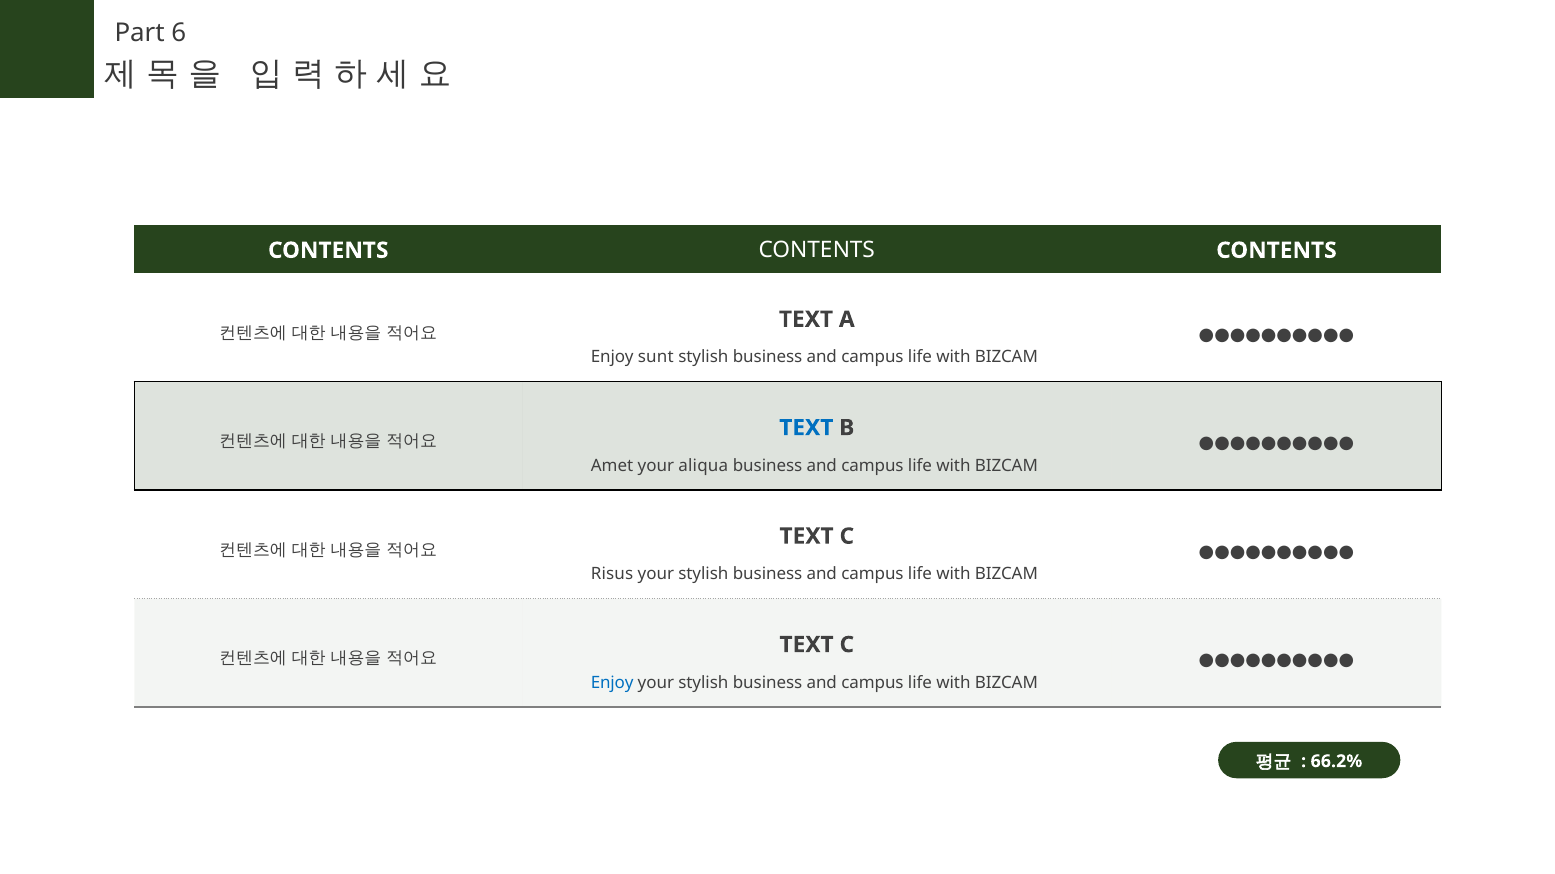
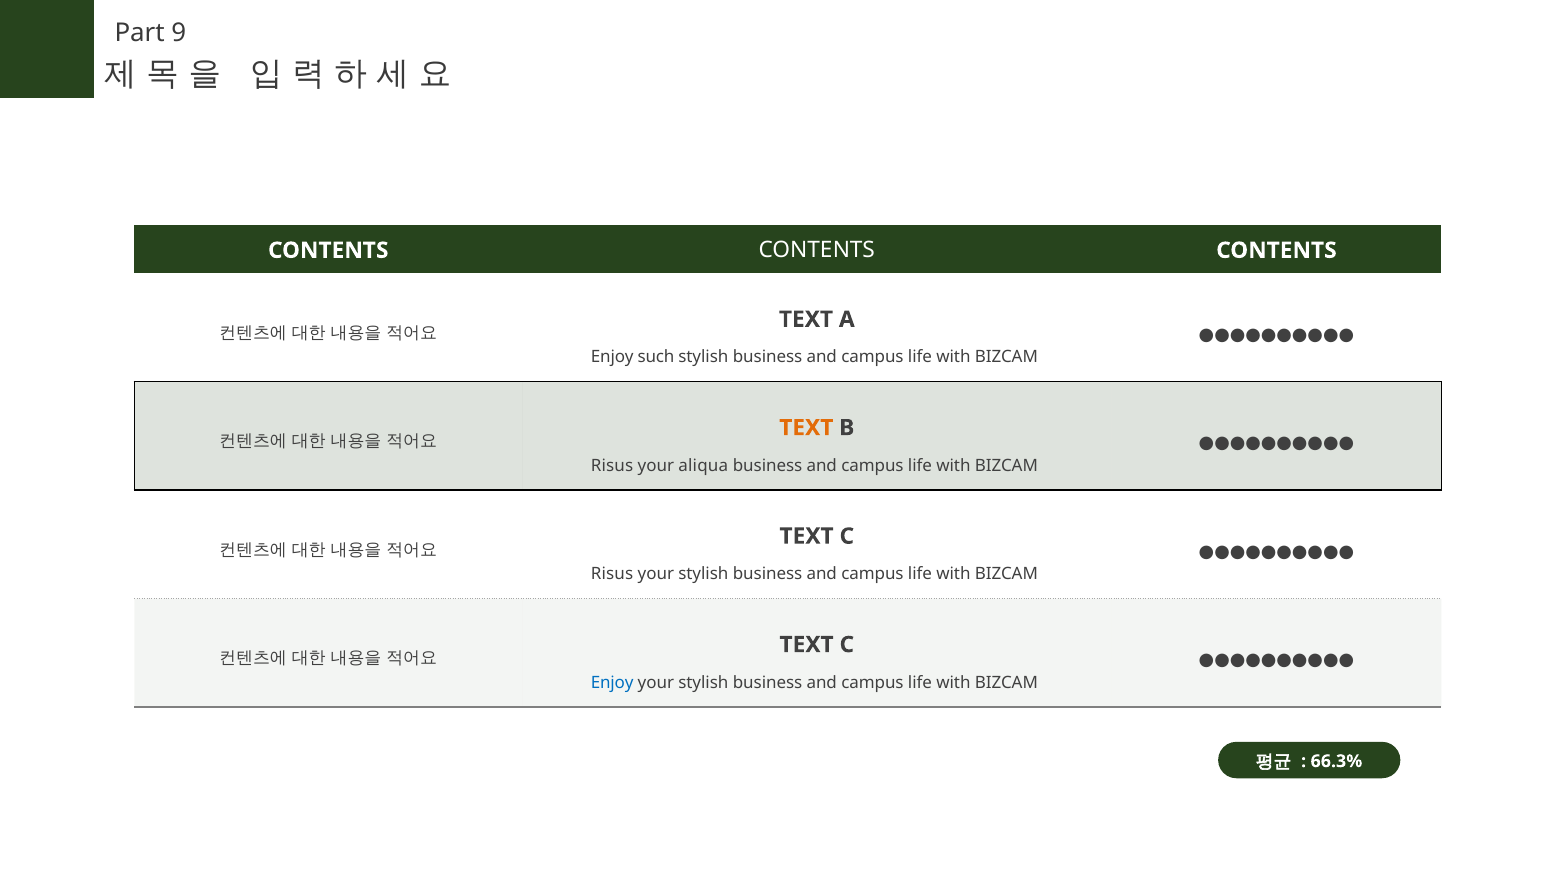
6: 6 -> 9
sunt: sunt -> such
TEXT at (806, 428) colour: blue -> orange
Amet at (612, 466): Amet -> Risus
66.2%: 66.2% -> 66.3%
